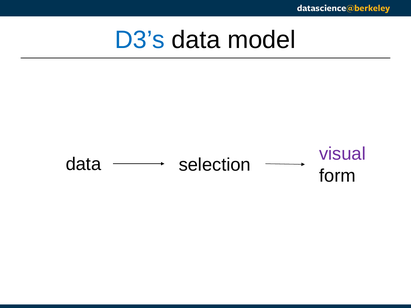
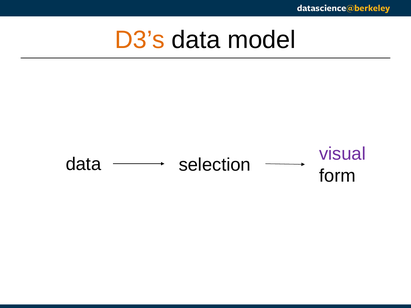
D3’s colour: blue -> orange
